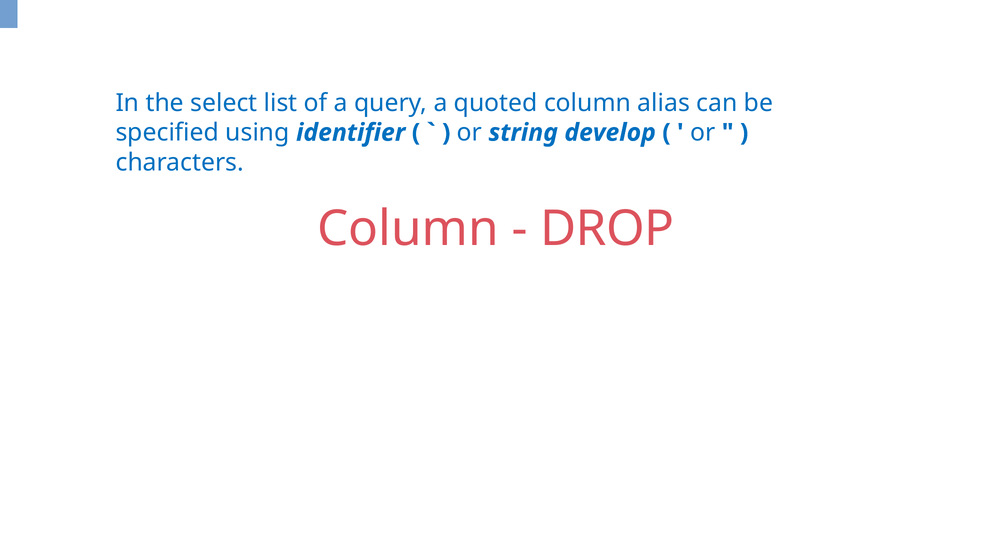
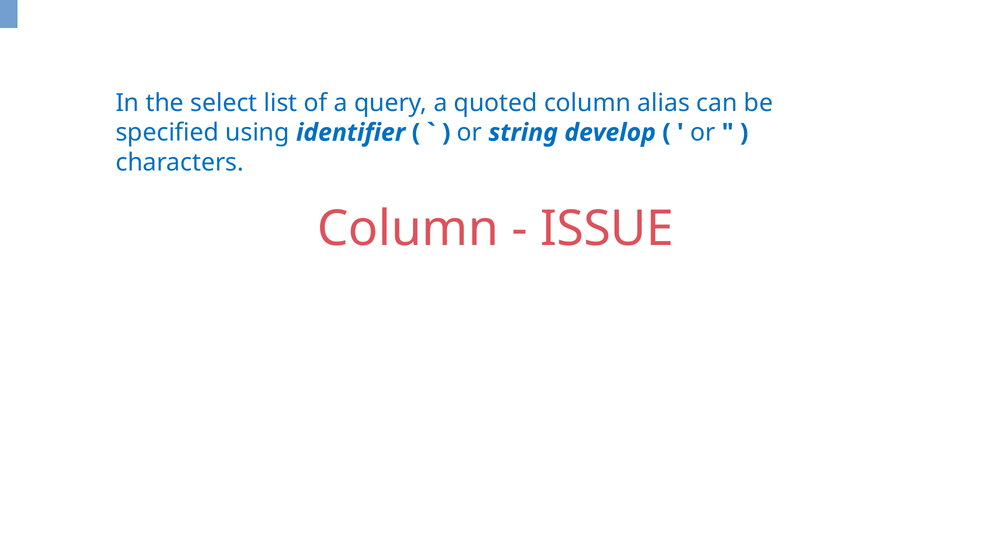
DROP: DROP -> ISSUE
